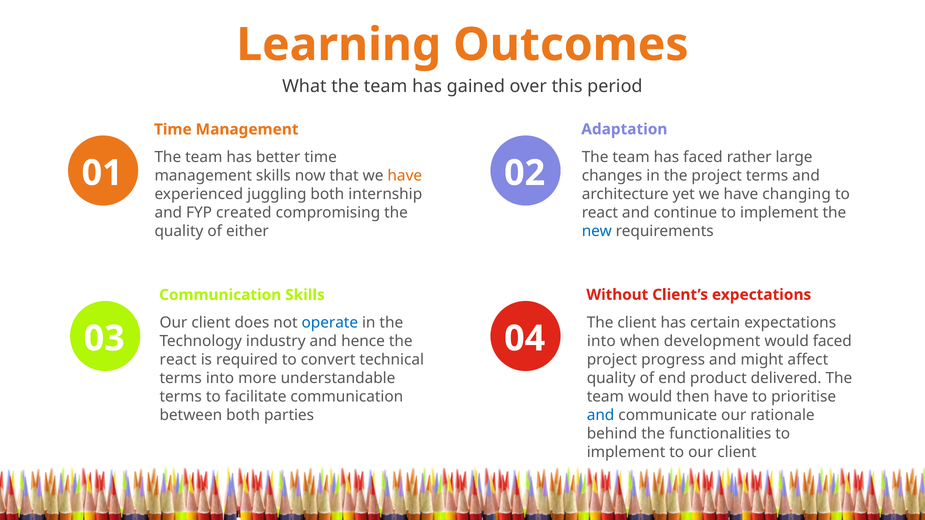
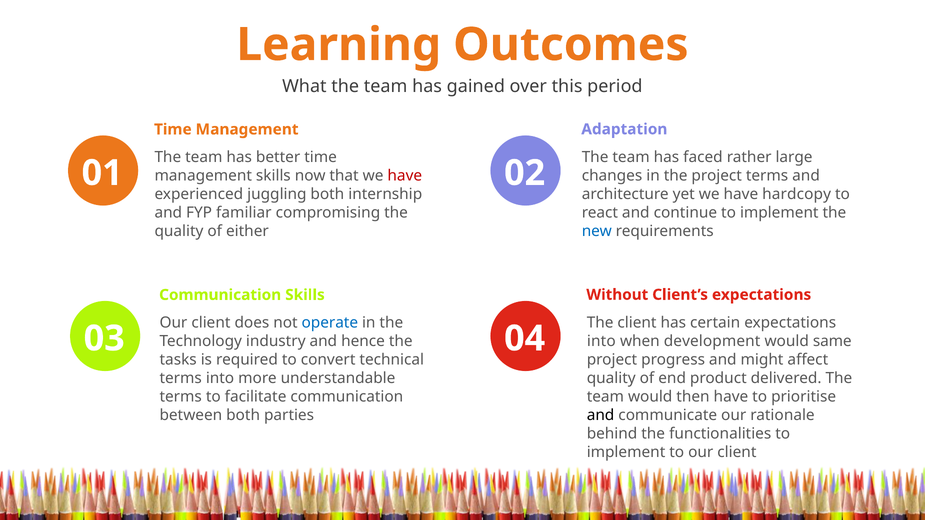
have at (405, 176) colour: orange -> red
changing: changing -> hardcopy
created: created -> familiar
would faced: faced -> same
react at (178, 360): react -> tasks
and at (601, 415) colour: blue -> black
